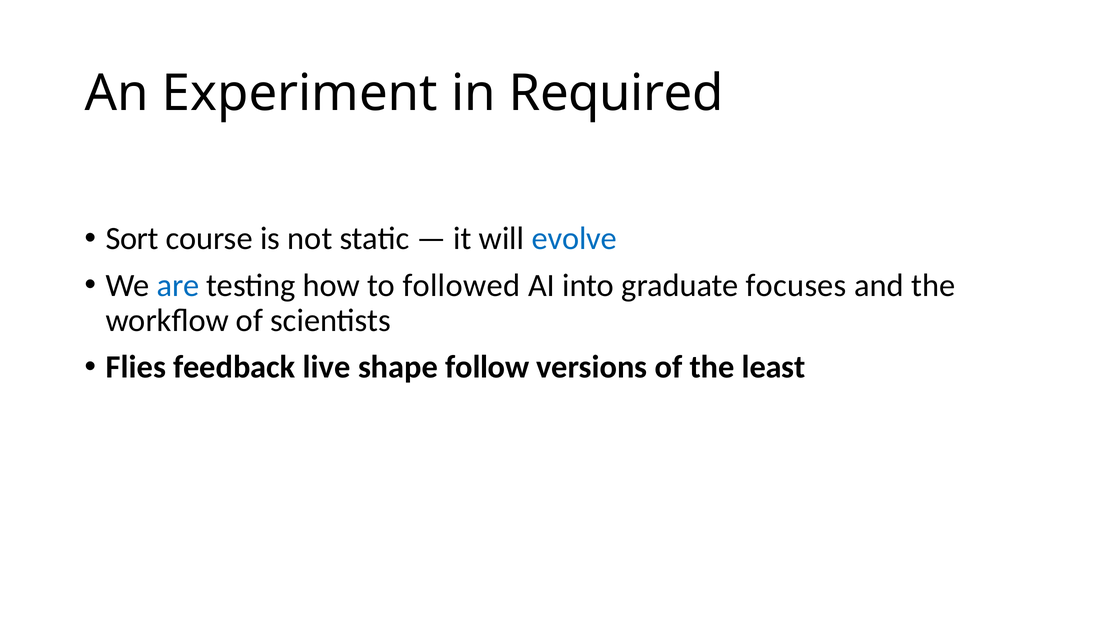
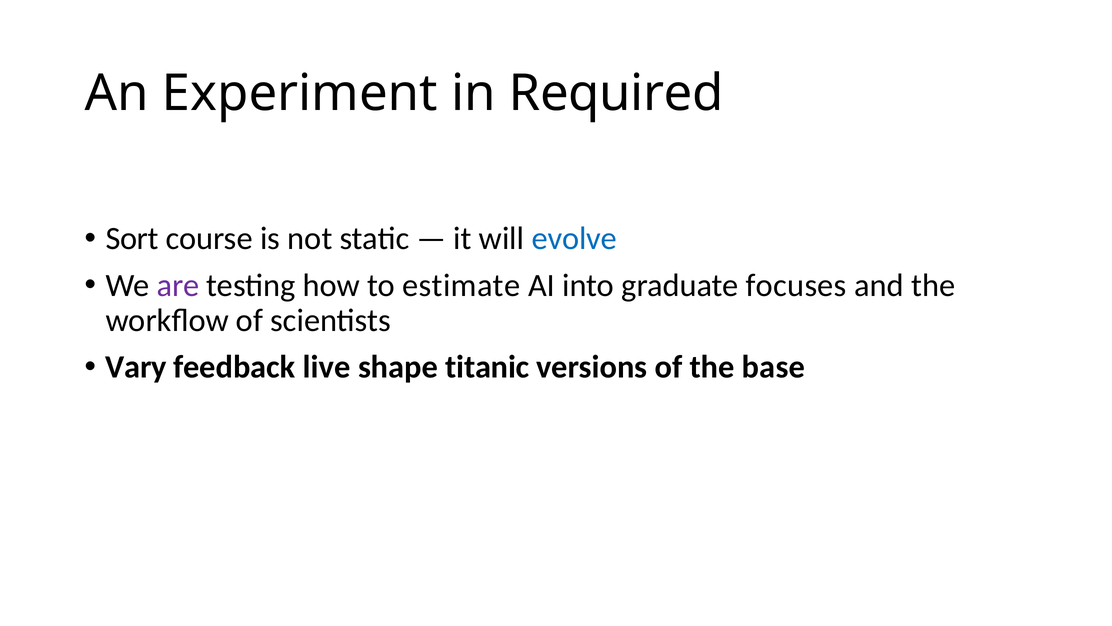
are colour: blue -> purple
followed: followed -> estimate
Flies: Flies -> Vary
follow: follow -> titanic
least: least -> base
